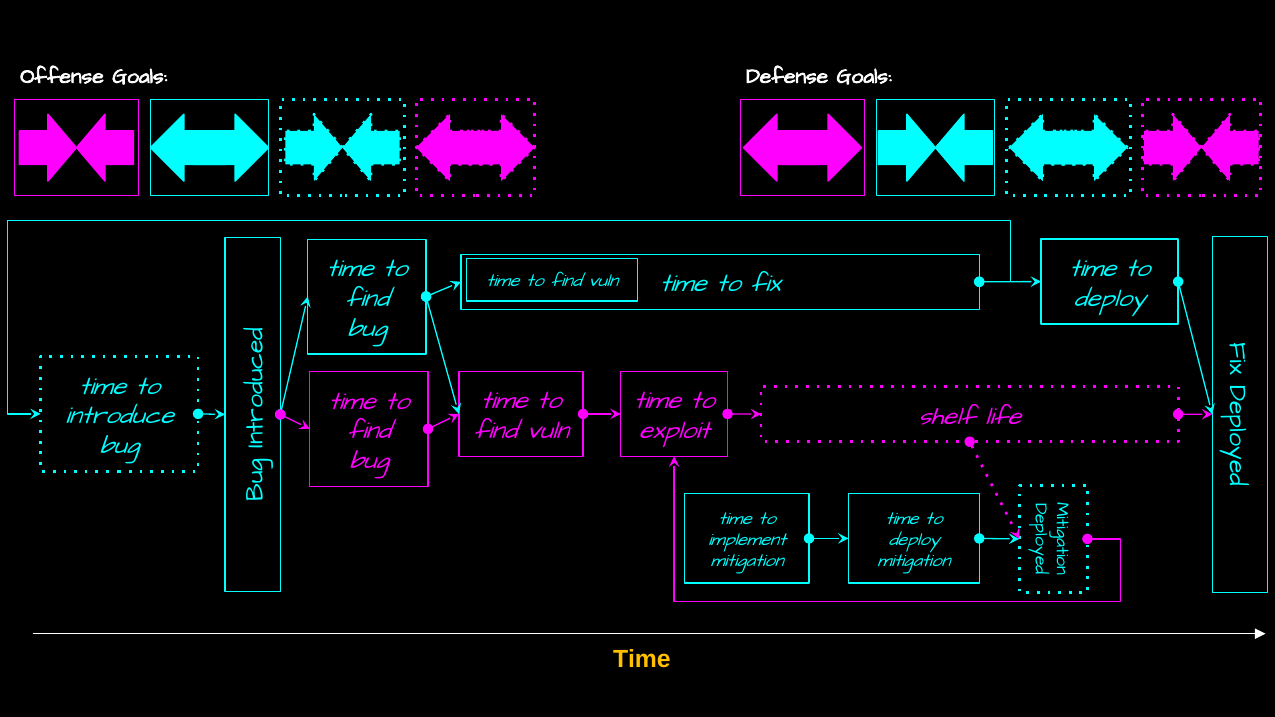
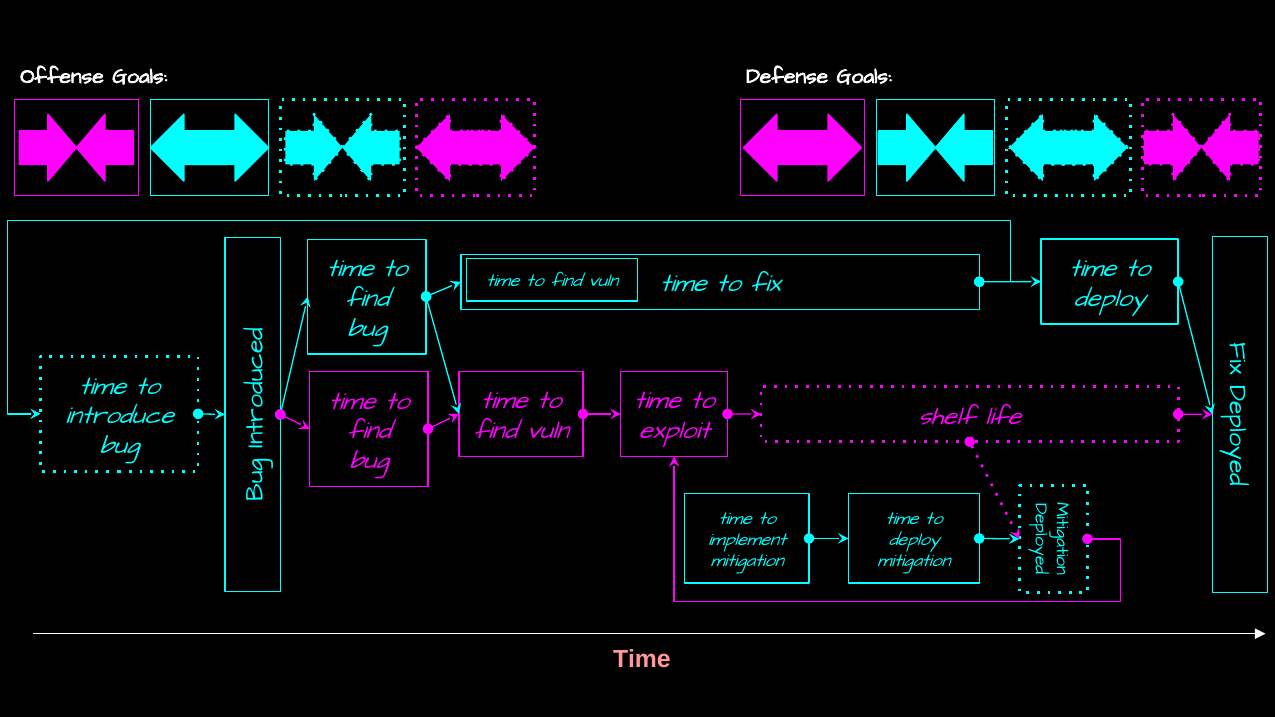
Time at (642, 660) colour: yellow -> pink
